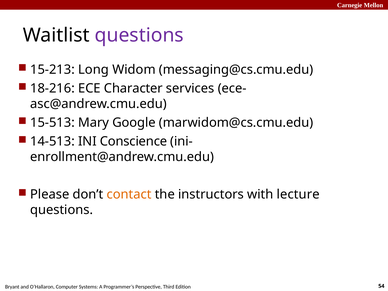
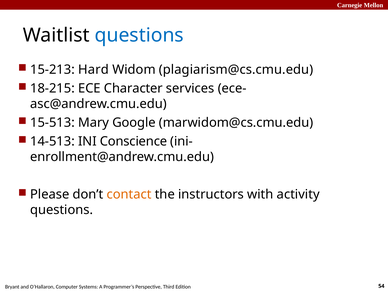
questions at (139, 35) colour: purple -> blue
Long: Long -> Hard
messaging@cs.cmu.edu: messaging@cs.cmu.edu -> plagiarism@cs.cmu.edu
18-216: 18-216 -> 18-215
lecture: lecture -> activity
